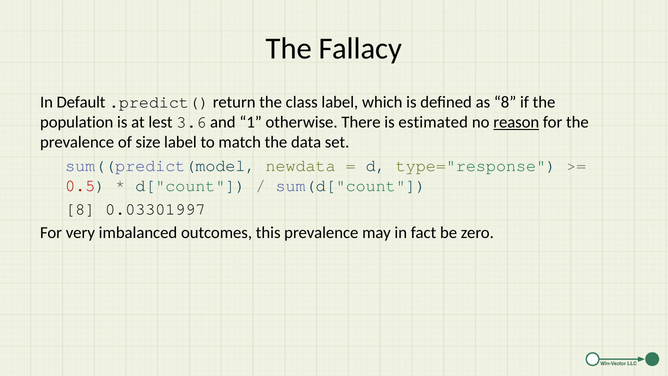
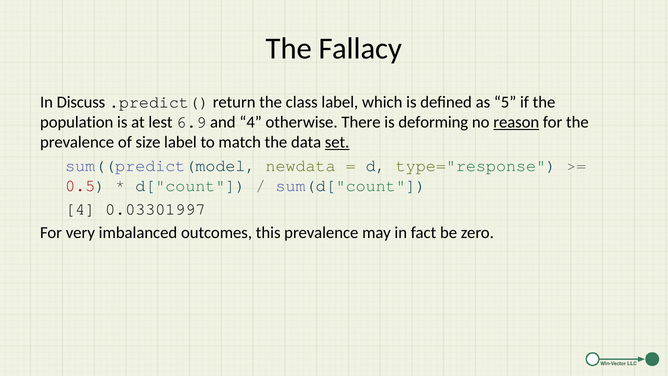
Default: Default -> Discuss
as 8: 8 -> 5
3.6: 3.6 -> 6.9
and 1: 1 -> 4
estimated: estimated -> deforming
set underline: none -> present
8 at (80, 209): 8 -> 4
